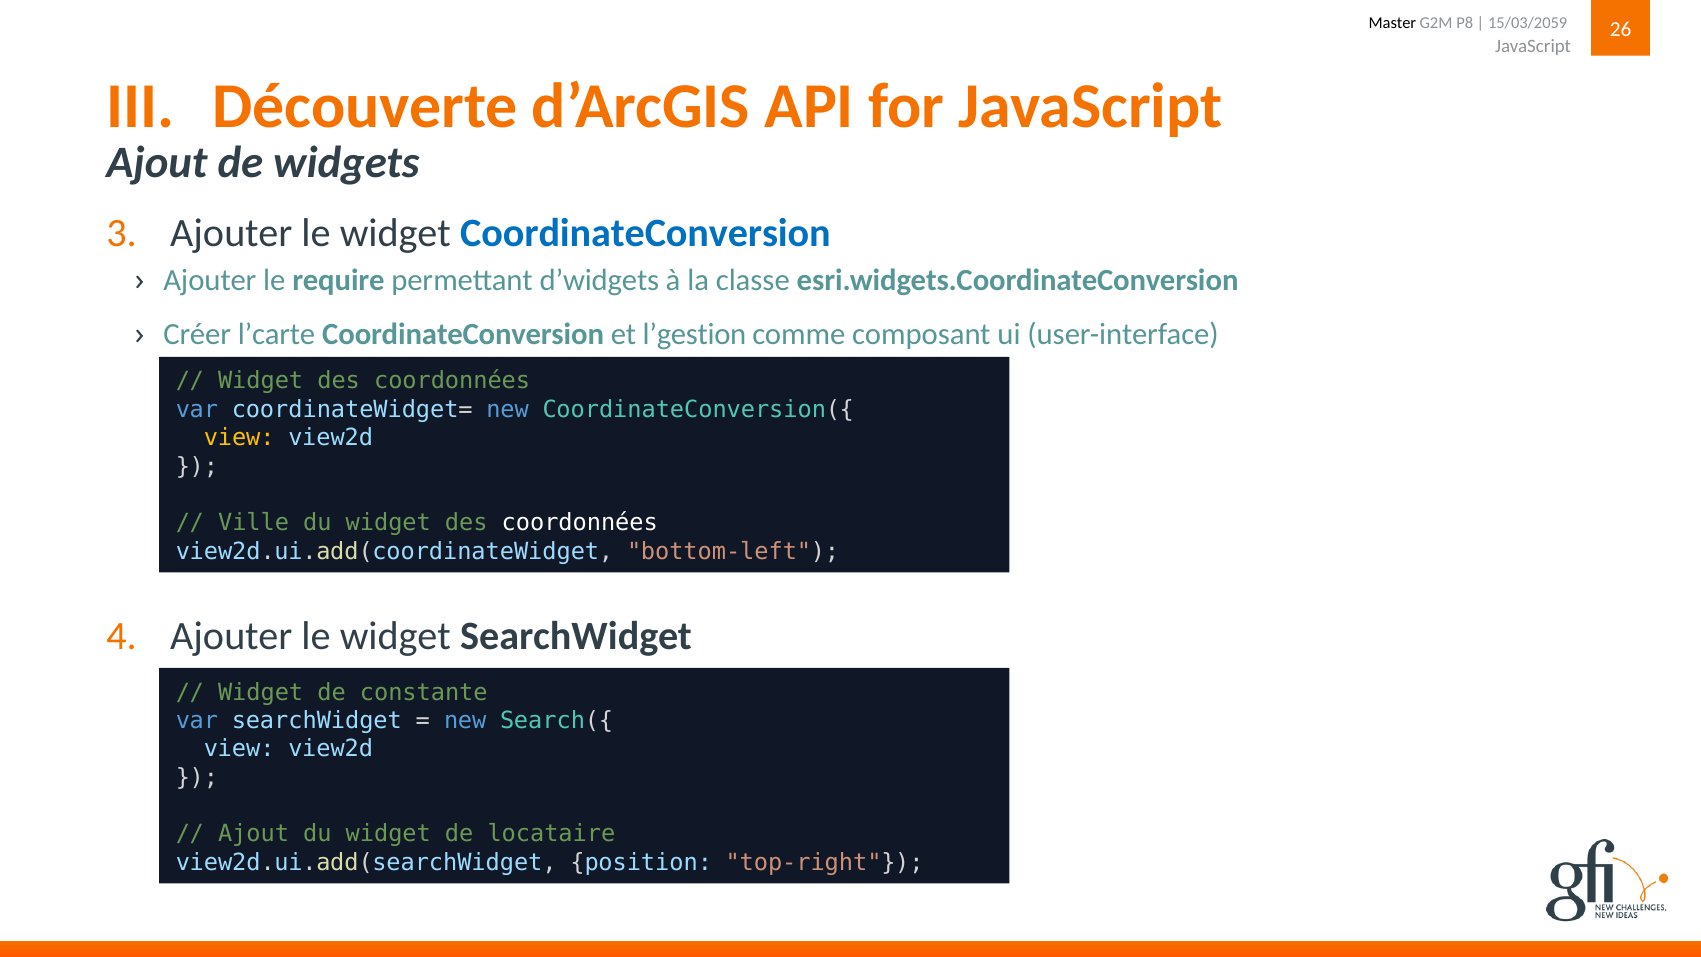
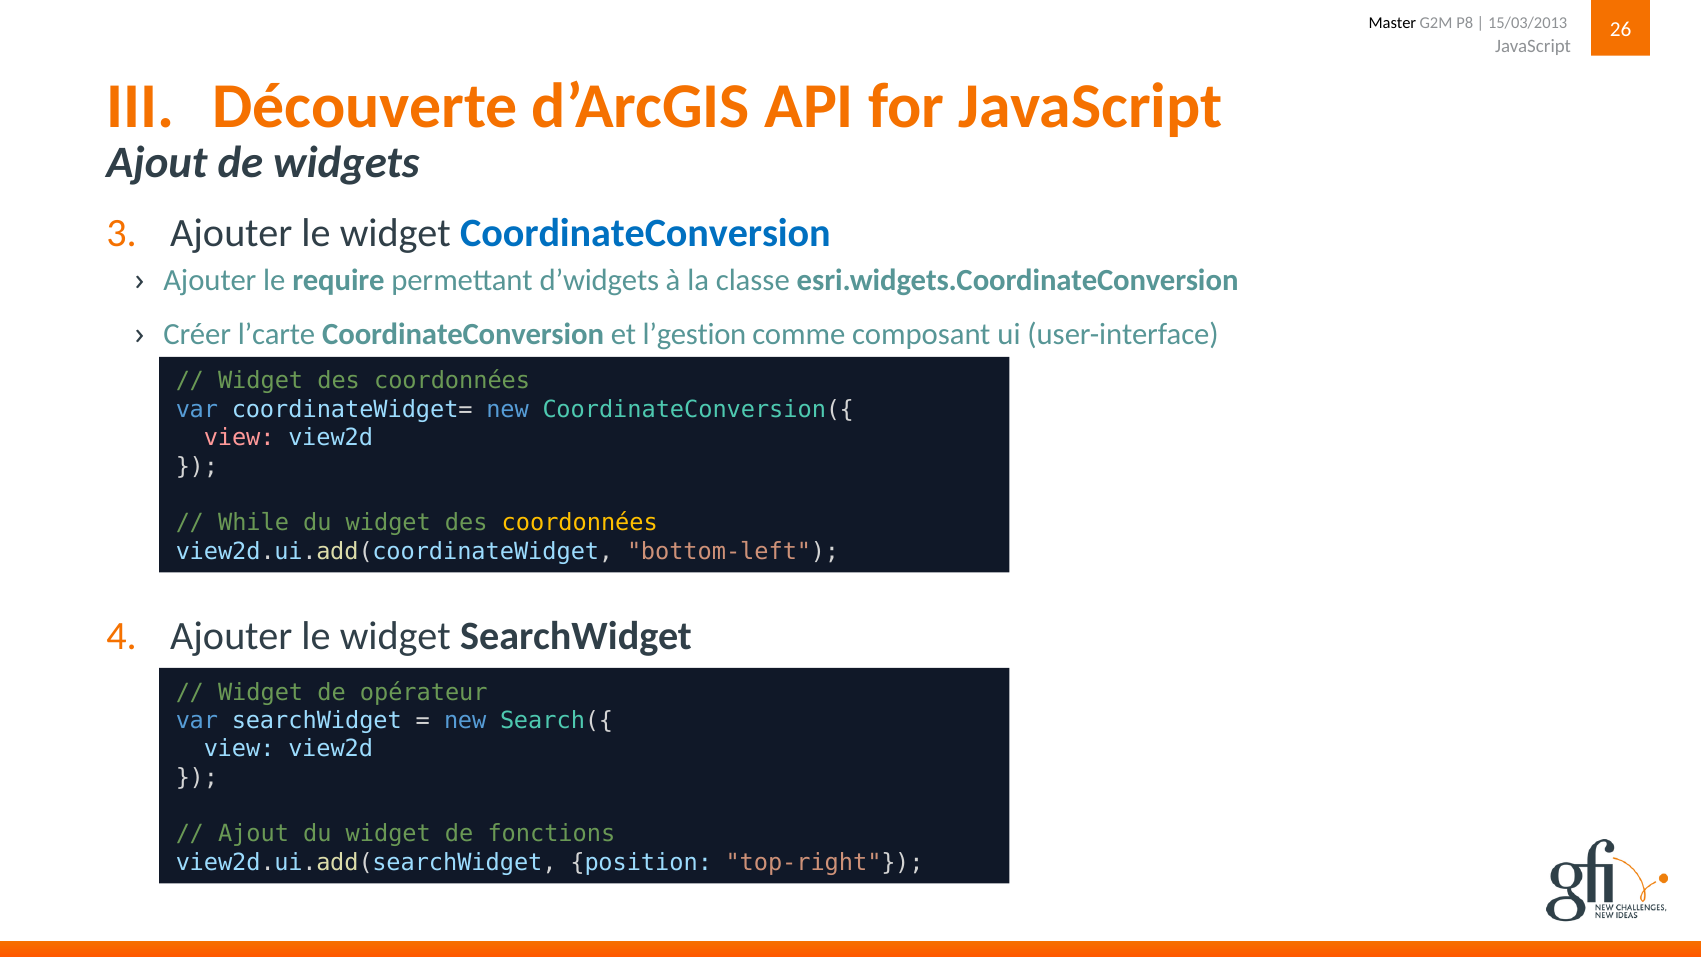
15/03/2059: 15/03/2059 -> 15/03/2013
view at (239, 438) colour: yellow -> pink
Ville: Ville -> While
coordonnées at (580, 523) colour: white -> yellow
constante: constante -> opérateur
locataire: locataire -> fonctions
